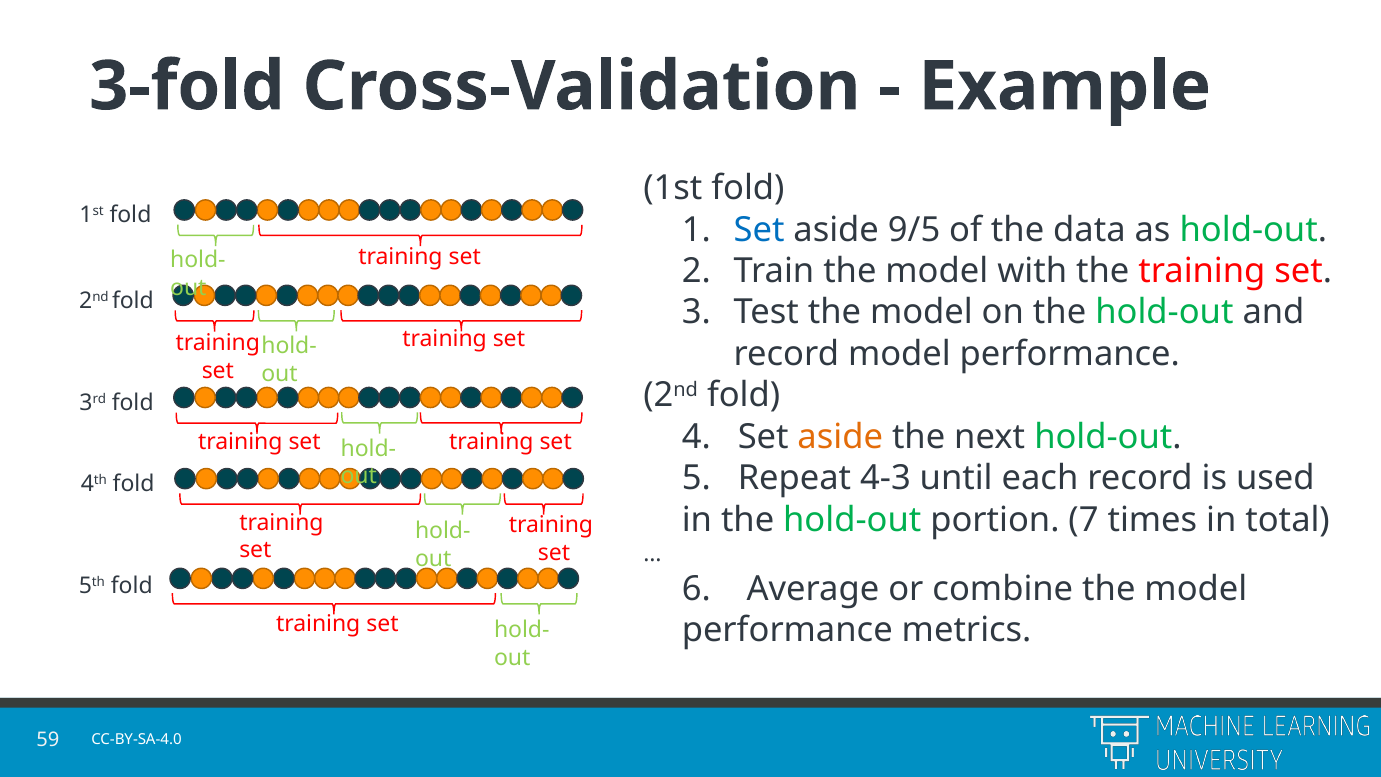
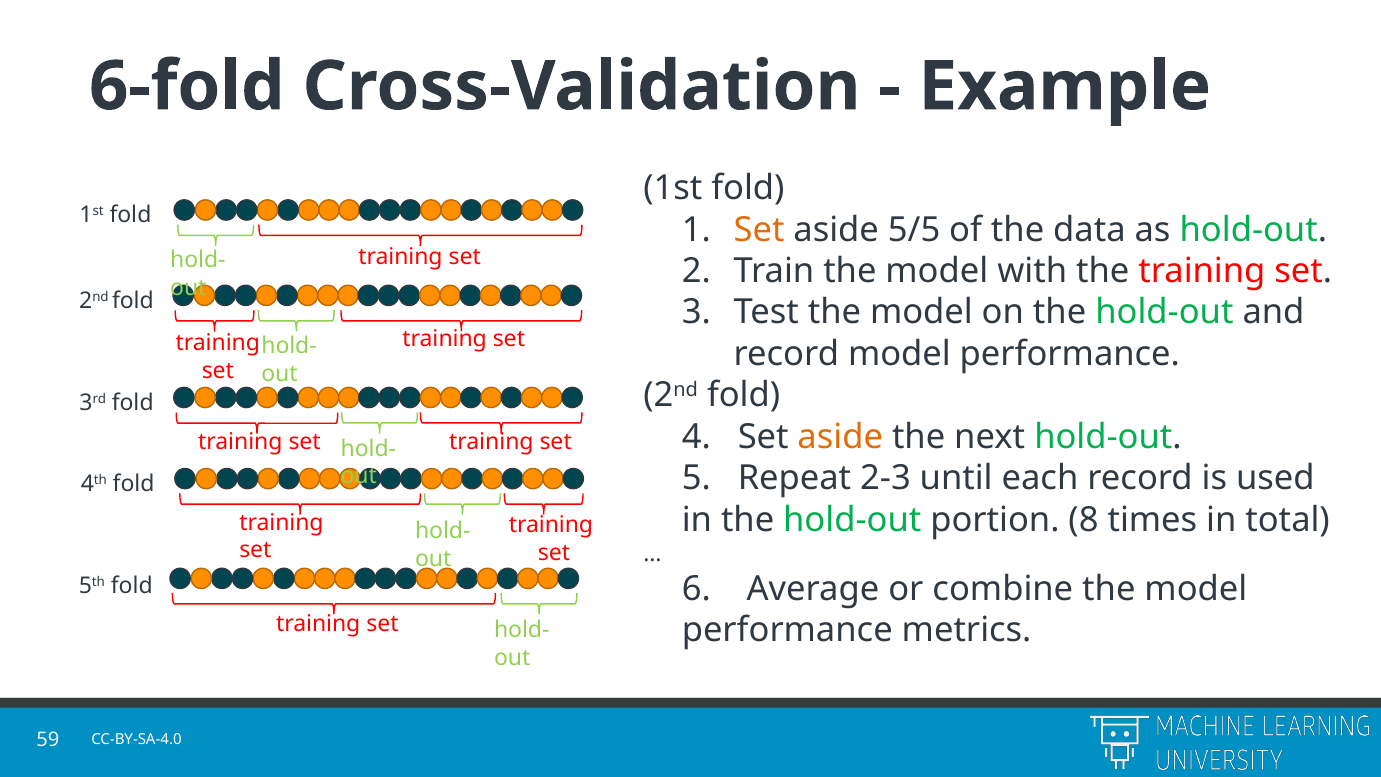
3-fold: 3-fold -> 6-fold
Set at (759, 230) colour: blue -> orange
9/5: 9/5 -> 5/5
4-3: 4-3 -> 2-3
7: 7 -> 8
